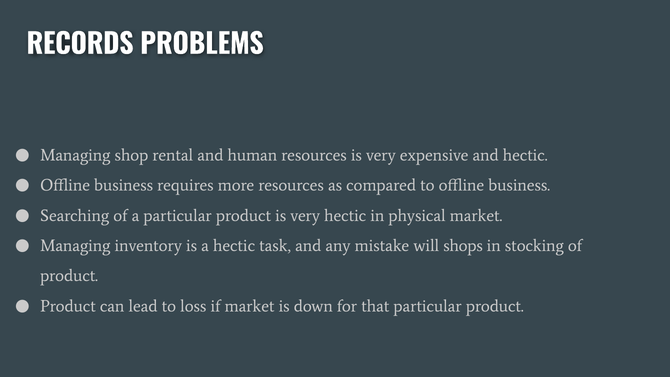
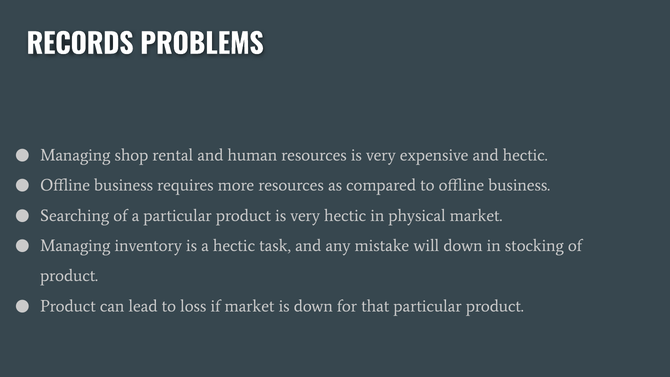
will shops: shops -> down
